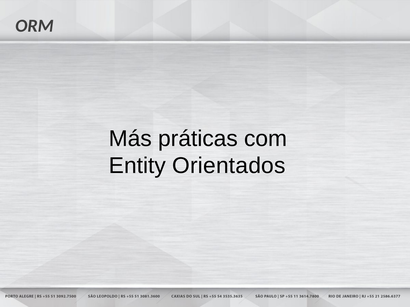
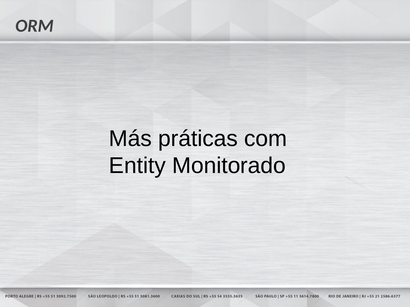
Orientados: Orientados -> Monitorado
